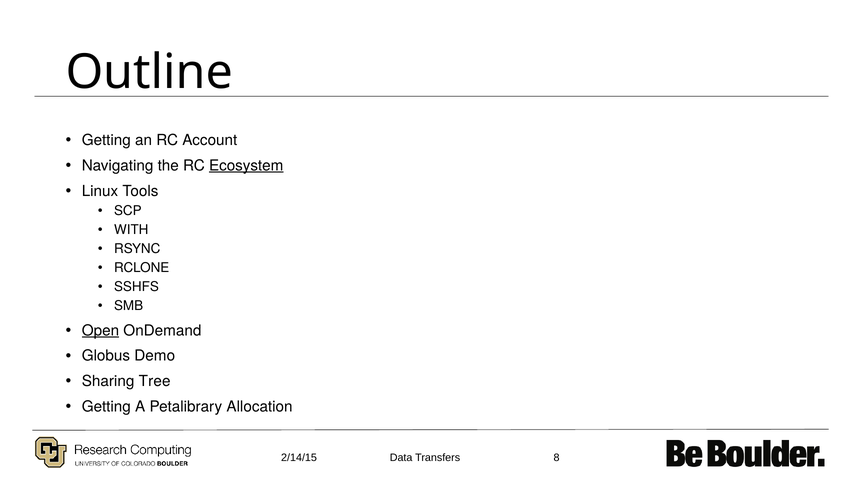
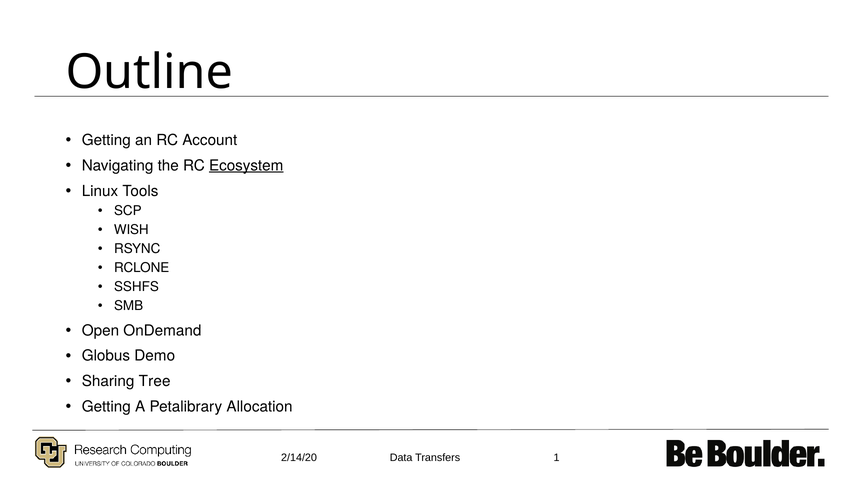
WITH: WITH -> WISH
Open underline: present -> none
2/14/15: 2/14/15 -> 2/14/20
8: 8 -> 1
